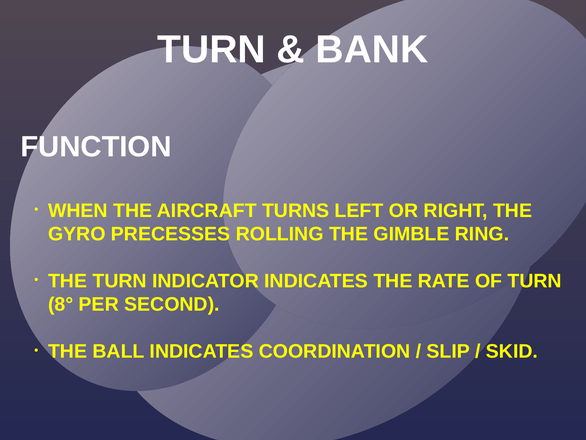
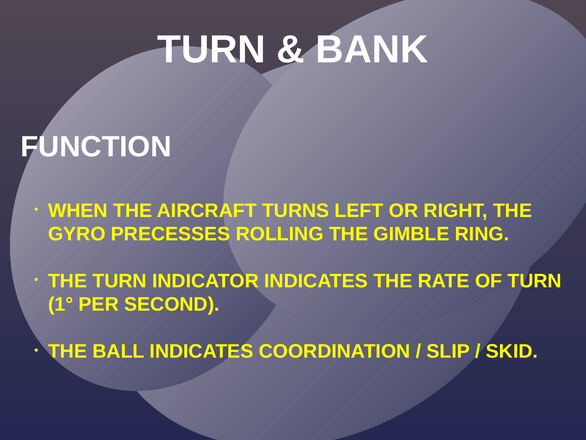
8°: 8° -> 1°
